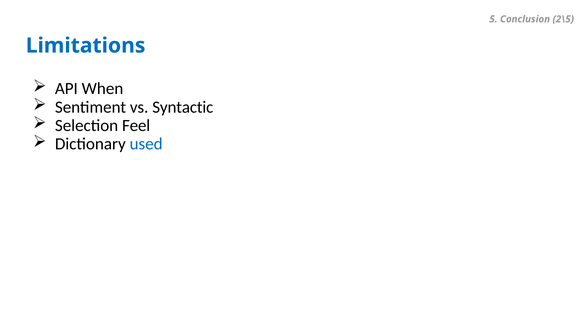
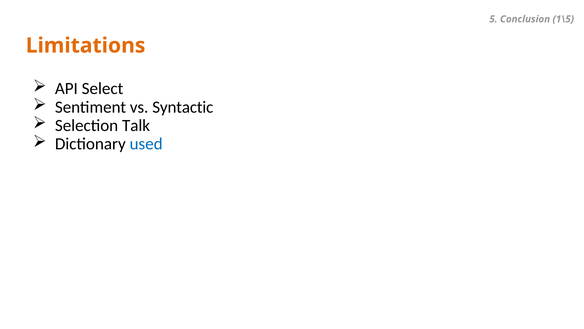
2\5: 2\5 -> 1\5
Limitations colour: blue -> orange
When: When -> Select
Feel: Feel -> Talk
